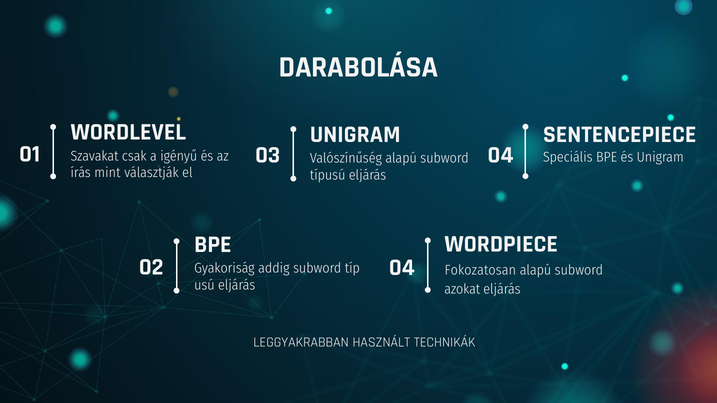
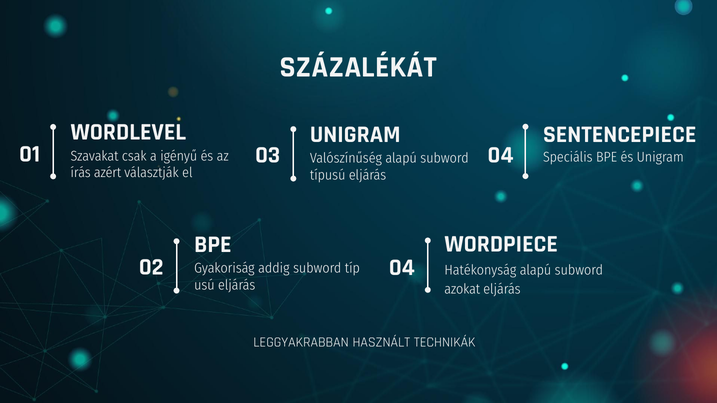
DARABOLÁSA: DARABOLÁSA -> SZÁZALÉKÁT
mint: mint -> azért
Fokozatosan: Fokozatosan -> Hatékonyság
